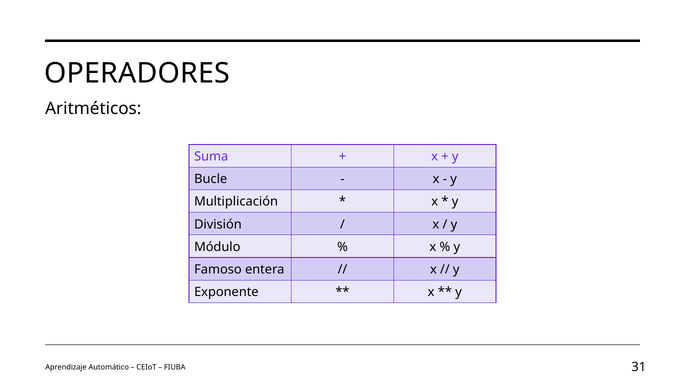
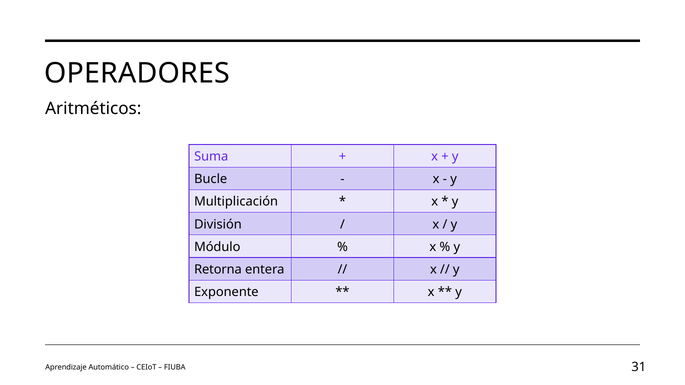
Famoso: Famoso -> Retorna
